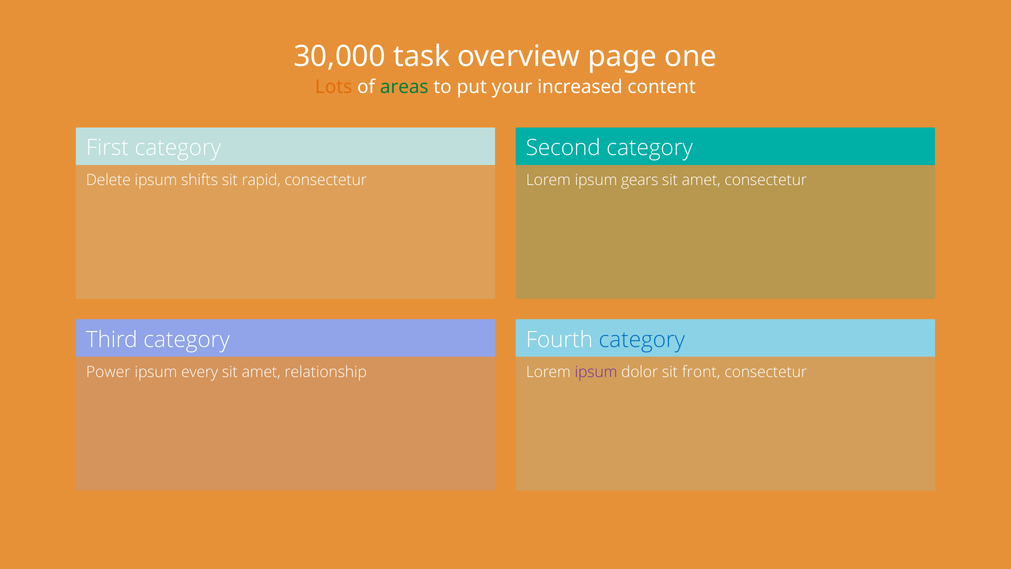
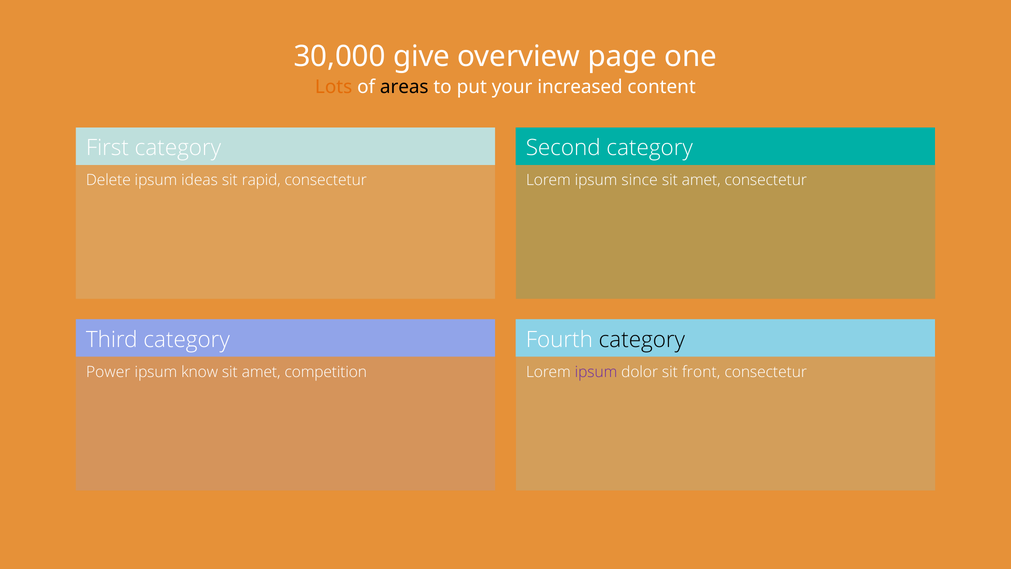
task: task -> give
areas colour: green -> black
shifts: shifts -> ideas
gears: gears -> since
category at (642, 340) colour: blue -> black
every: every -> know
relationship: relationship -> competition
